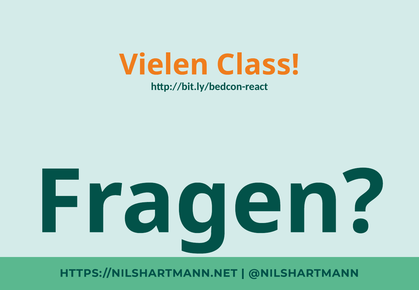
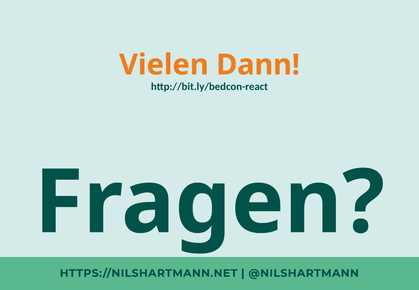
Class: Class -> Dann
